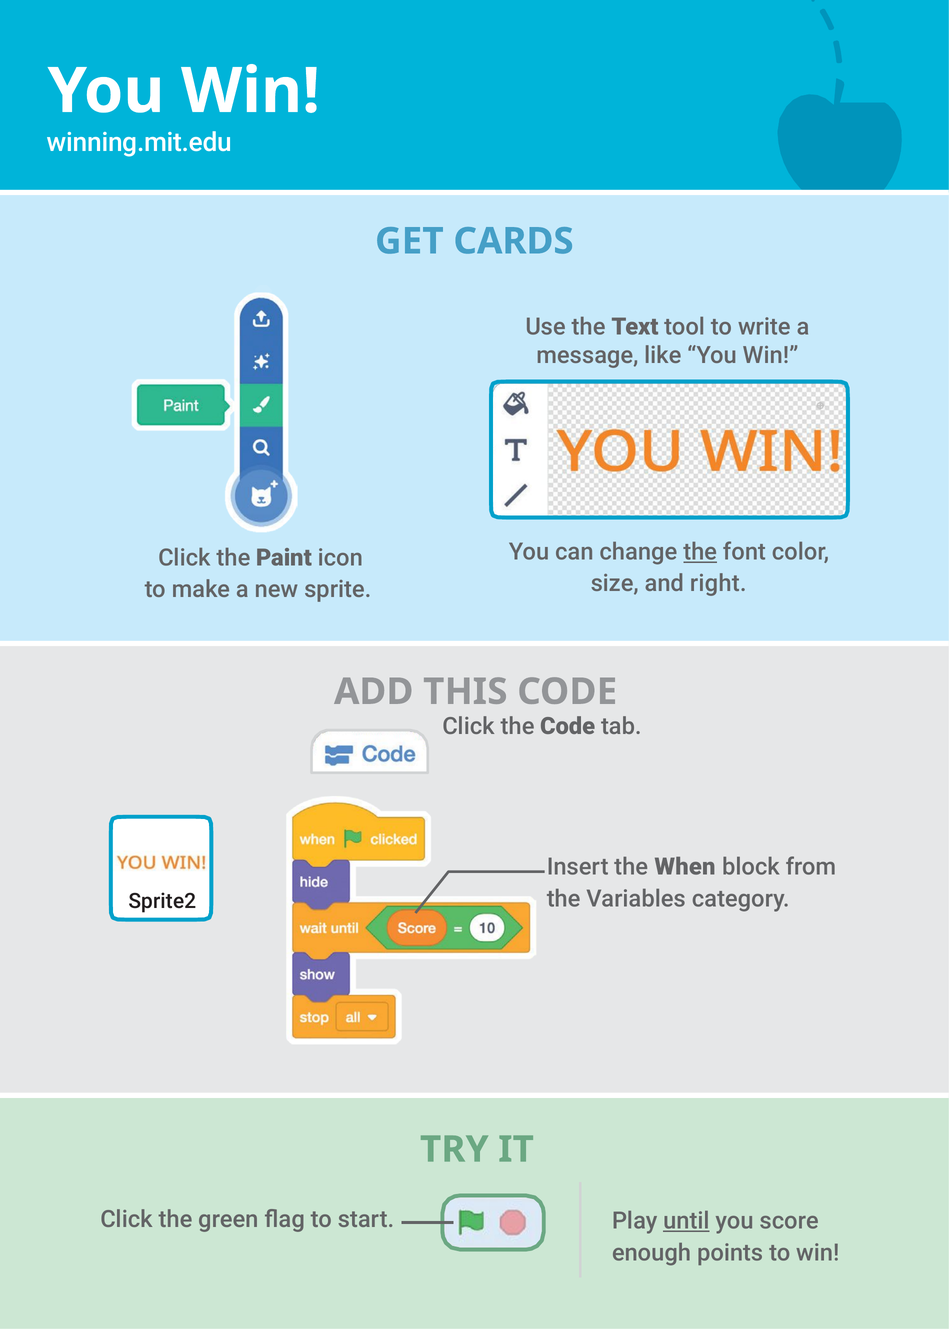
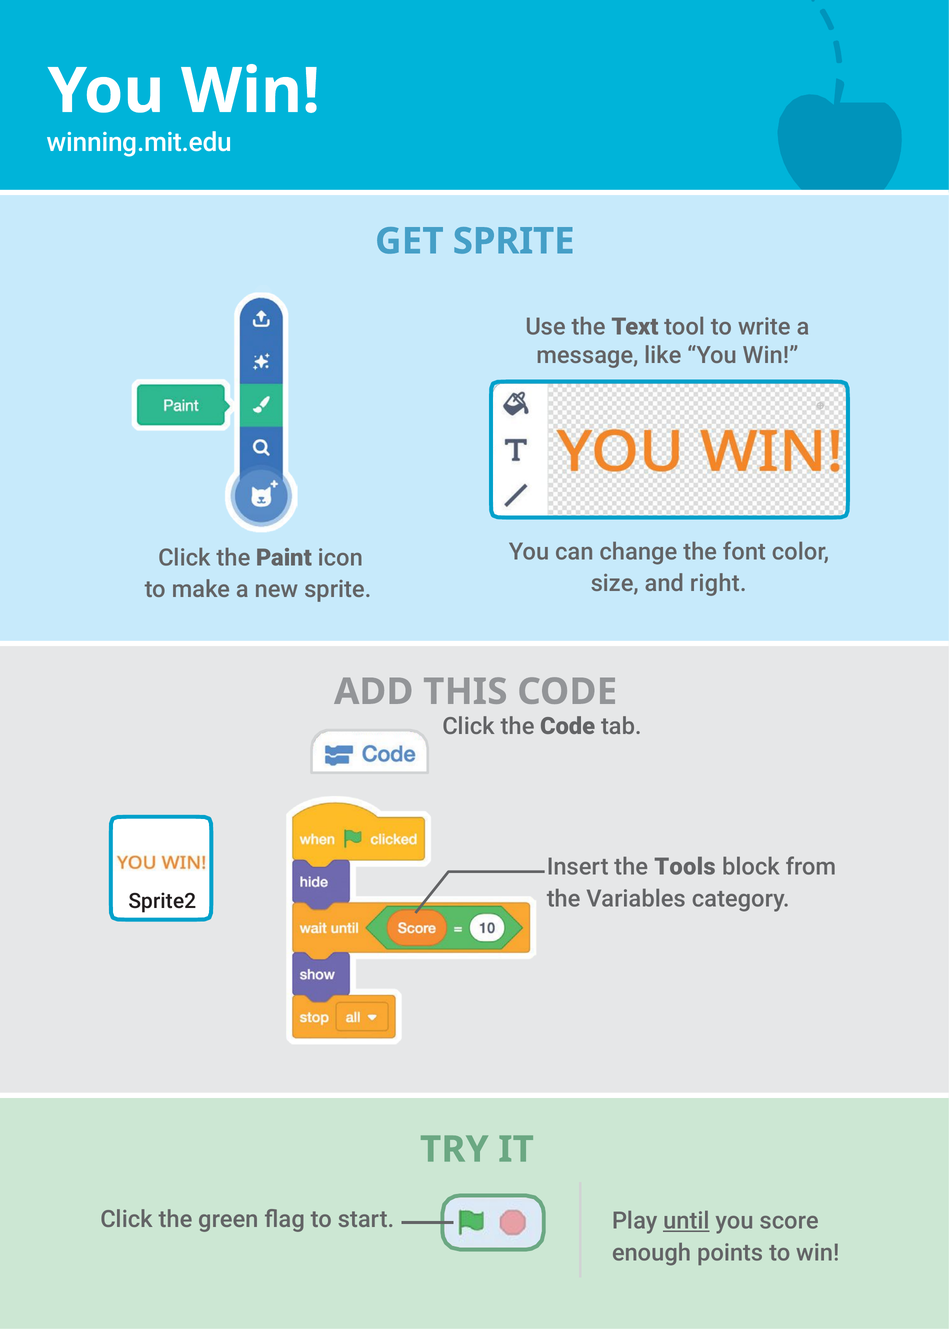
GET CARDS: CARDS -> SPRITE
the at (700, 552) underline: present -> none
When: When -> Tools
